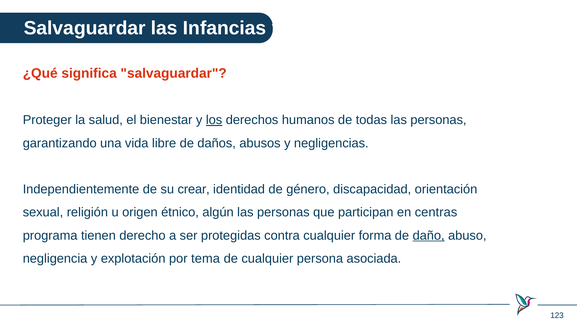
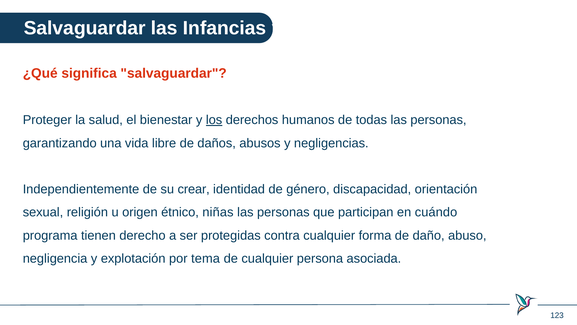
algún: algún -> niñas
centras: centras -> cuándo
daño underline: present -> none
